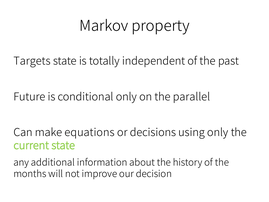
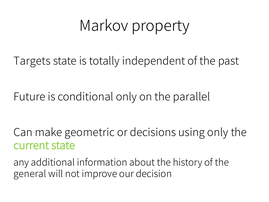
equations: equations -> geometric
months: months -> general
